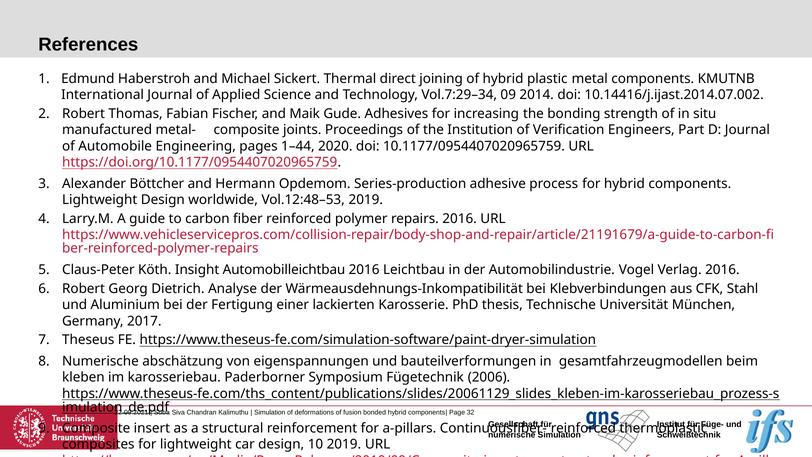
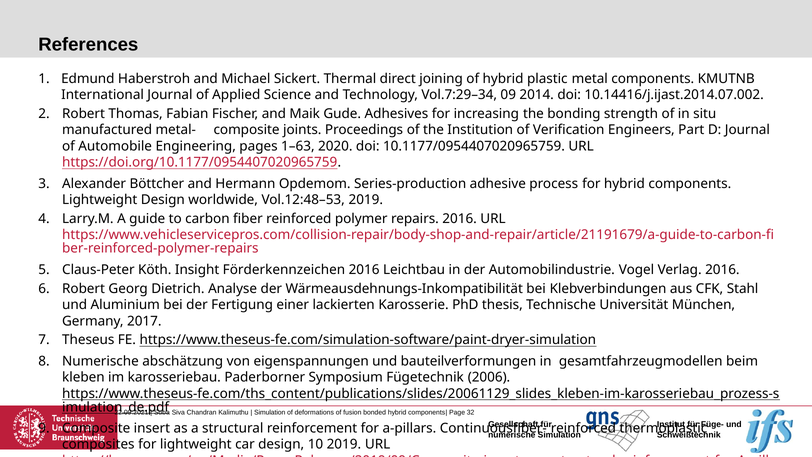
1–44: 1–44 -> 1–63
Automobilleichtbau: Automobilleichtbau -> Förderkennzeichen
